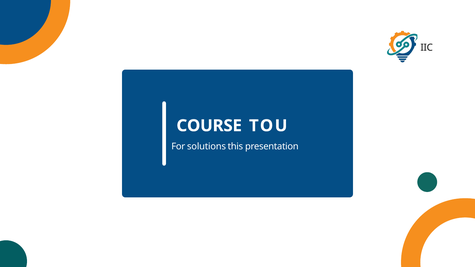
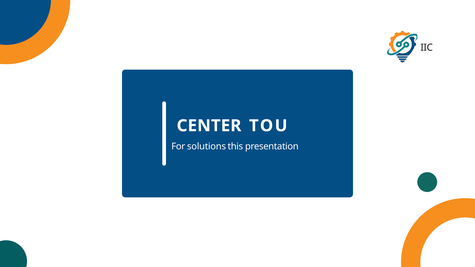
COURSE: COURSE -> CENTER
